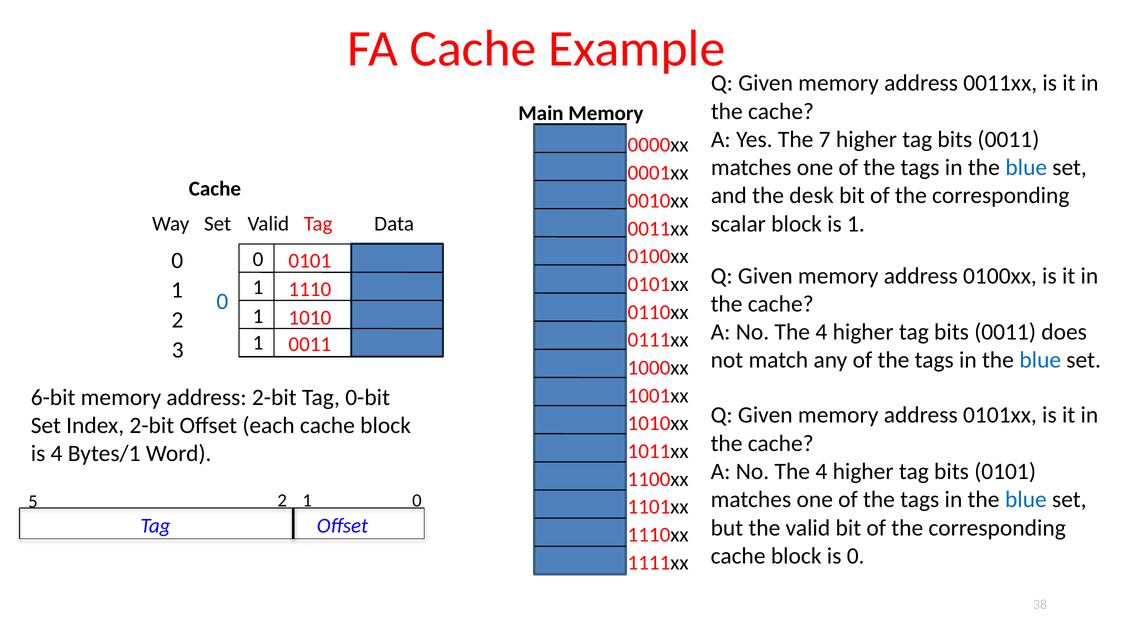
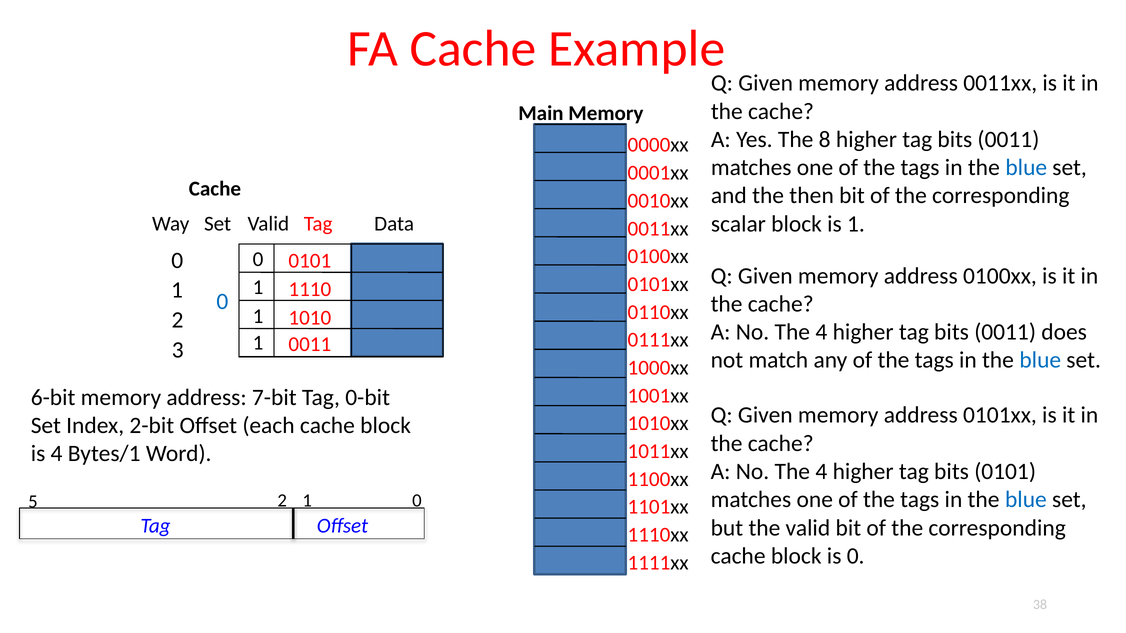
7: 7 -> 8
desk: desk -> then
address 2-bit: 2-bit -> 7-bit
